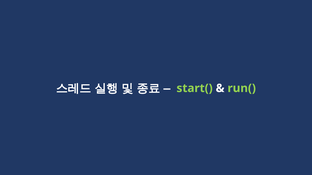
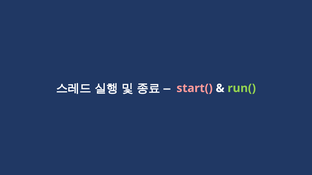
start( colour: light green -> pink
